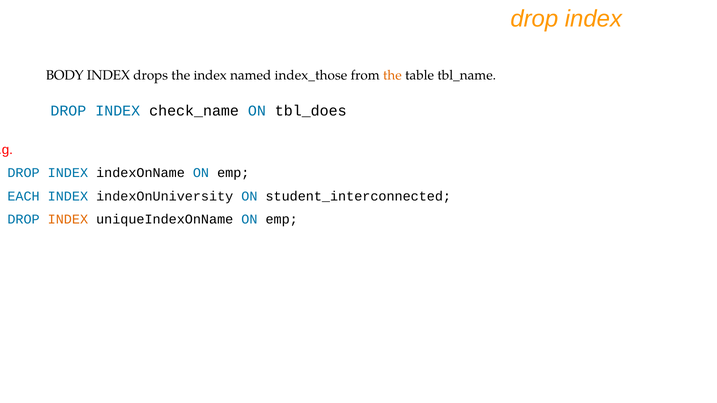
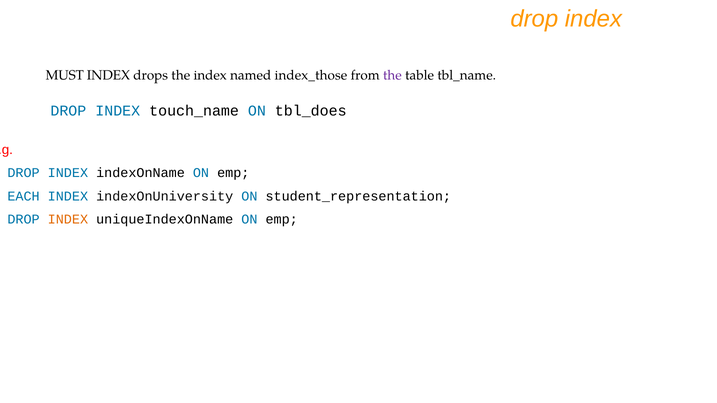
BODY: BODY -> MUST
the at (392, 75) colour: orange -> purple
check_name: check_name -> touch_name
student_interconnected: student_interconnected -> student_representation
